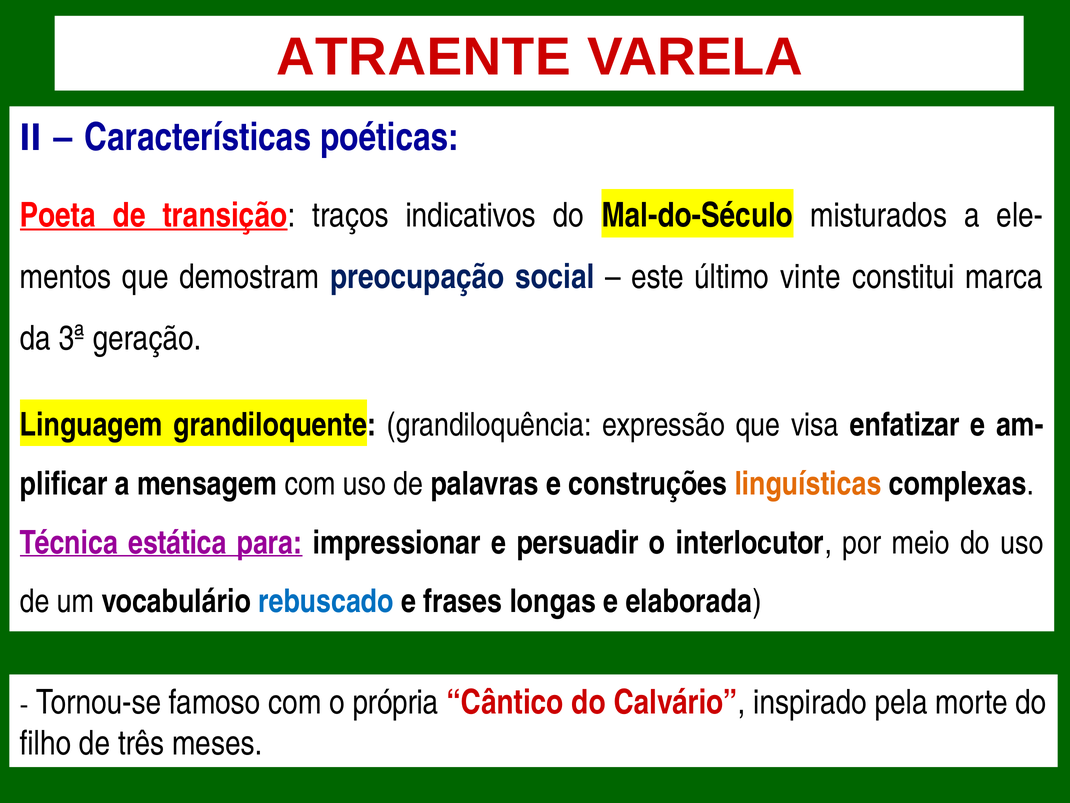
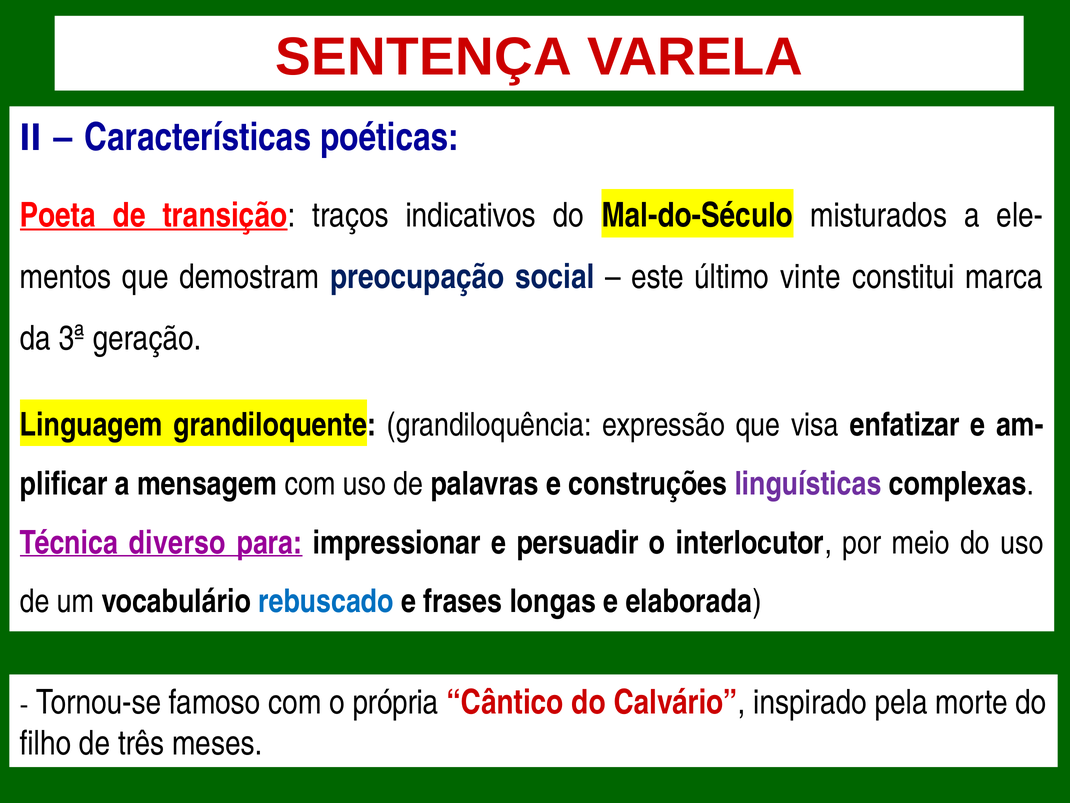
ATRAENTE: ATRAENTE -> SENTENÇA
linguísticas colour: orange -> purple
estática: estática -> diverso
